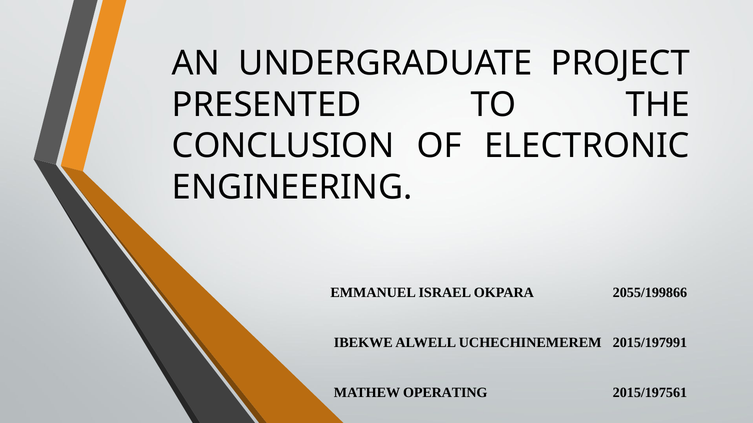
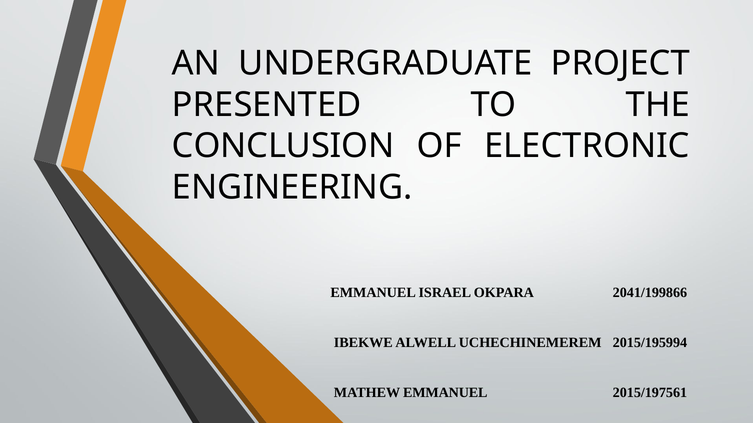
2055/199866: 2055/199866 -> 2041/199866
2015/197991: 2015/197991 -> 2015/195994
MATHEW OPERATING: OPERATING -> EMMANUEL
